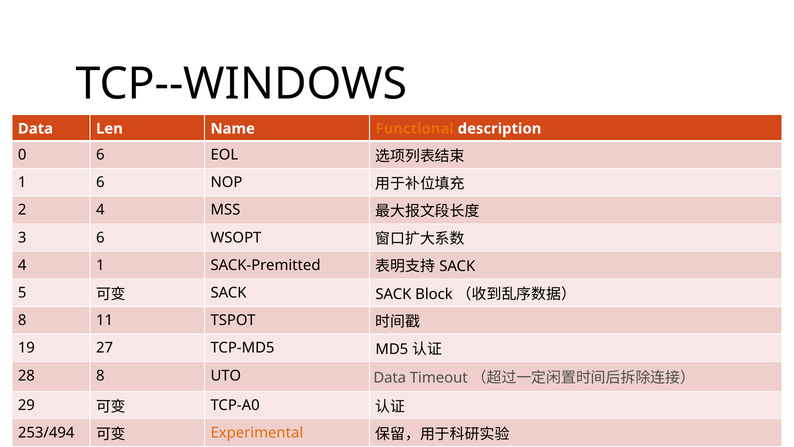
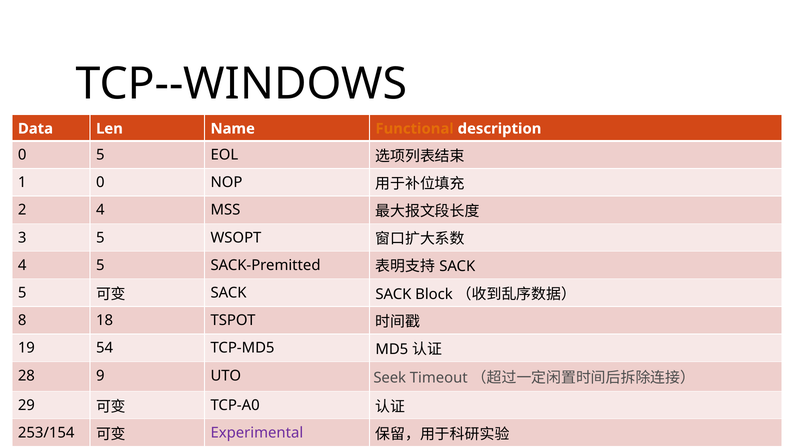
0 6: 6 -> 5
1 6: 6 -> 0
3 6: 6 -> 5
4 1: 1 -> 5
11: 11 -> 18
27: 27 -> 54
28 8: 8 -> 9
UTO Data: Data -> Seek
253/494: 253/494 -> 253/154
Experimental colour: orange -> purple
